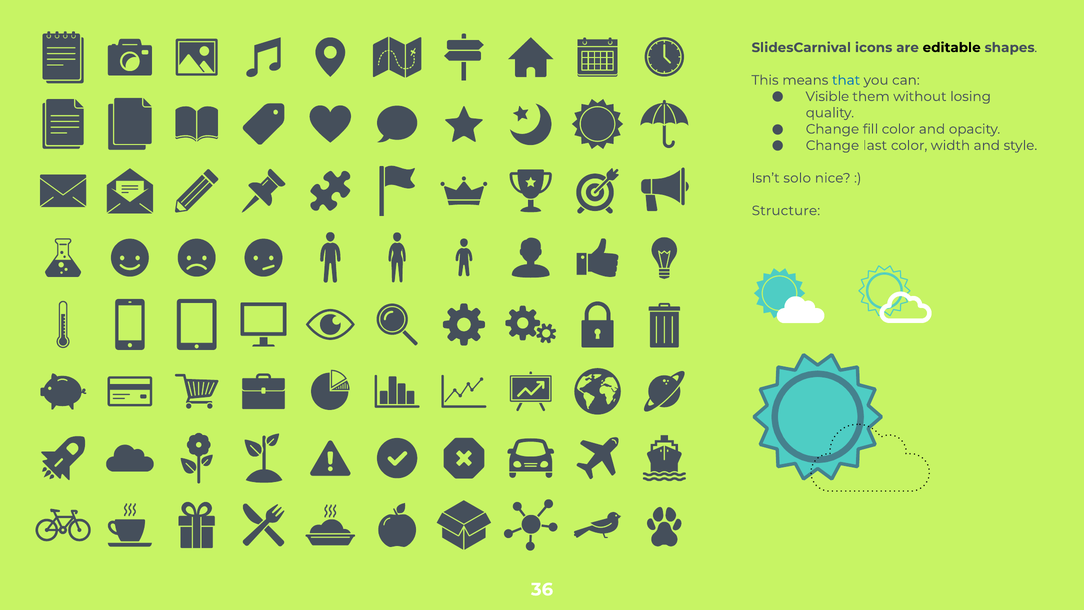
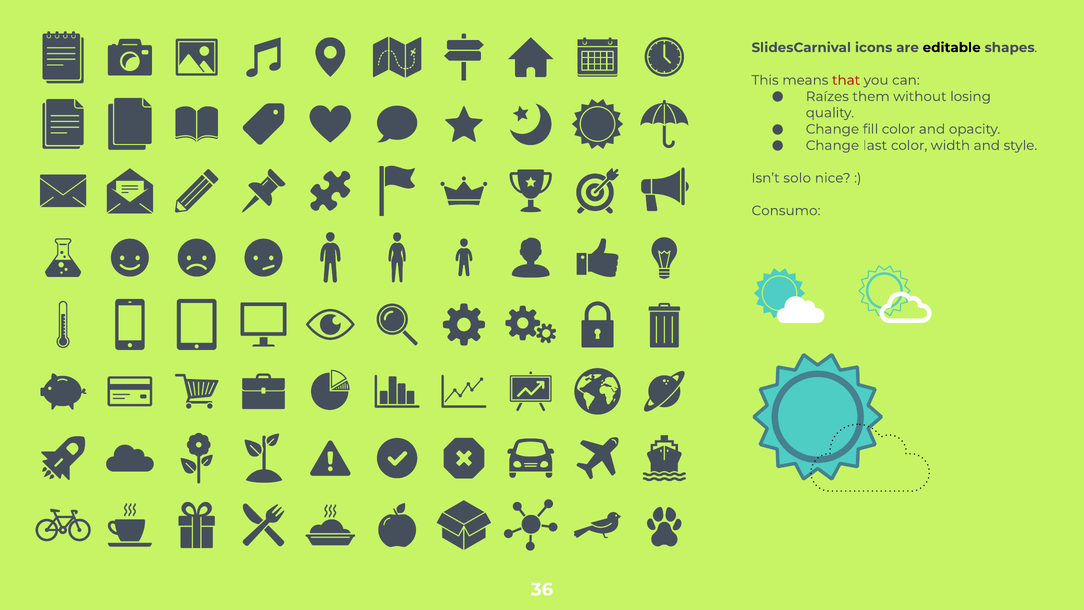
that colour: blue -> red
Visible: Visible -> Raízes
Structure: Structure -> Consumo
